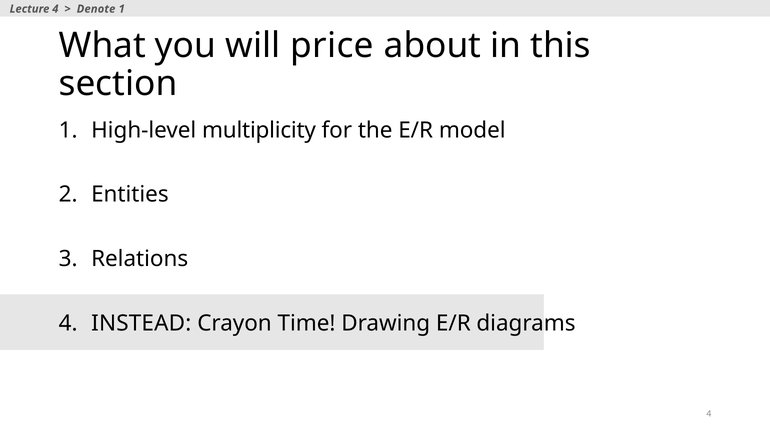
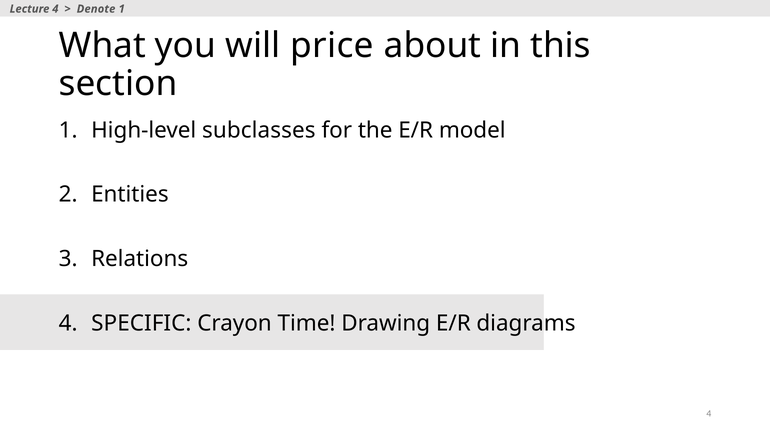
multiplicity: multiplicity -> subclasses
INSTEAD: INSTEAD -> SPECIFIC
